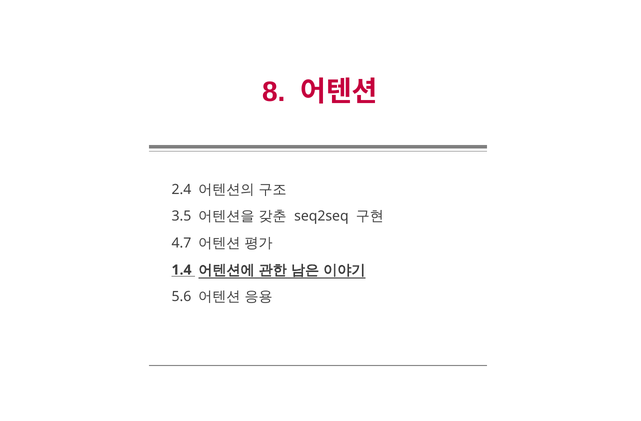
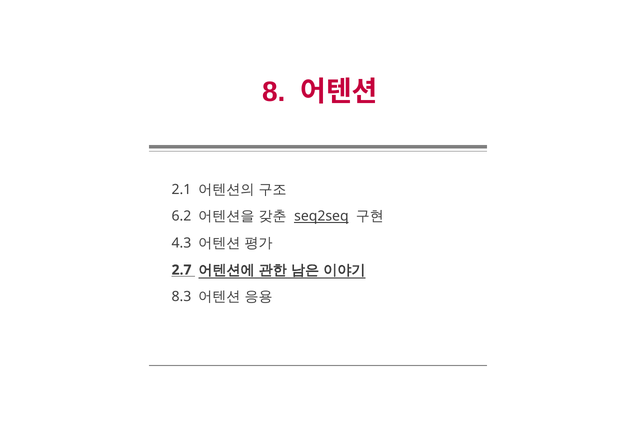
2.4: 2.4 -> 2.1
3.5: 3.5 -> 6.2
seq2seq underline: none -> present
4.7: 4.7 -> 4.3
1.4: 1.4 -> 2.7
5.6: 5.6 -> 8.3
